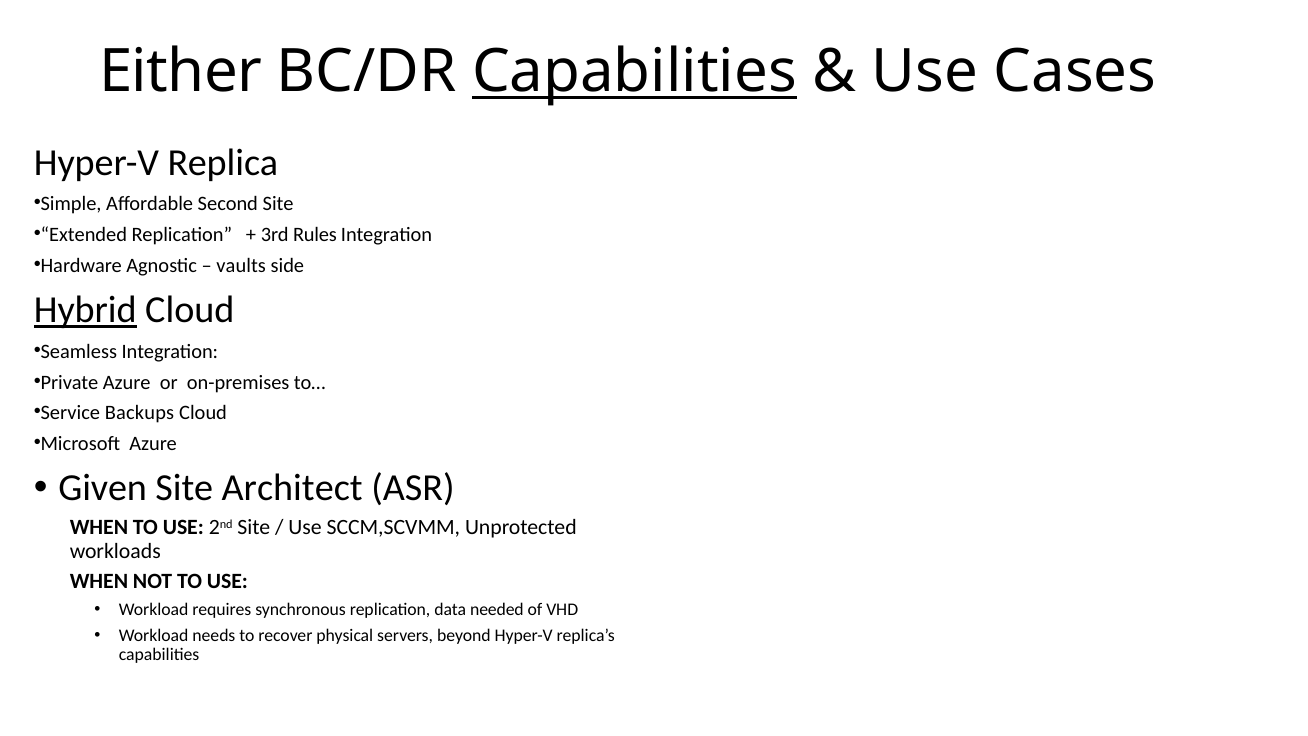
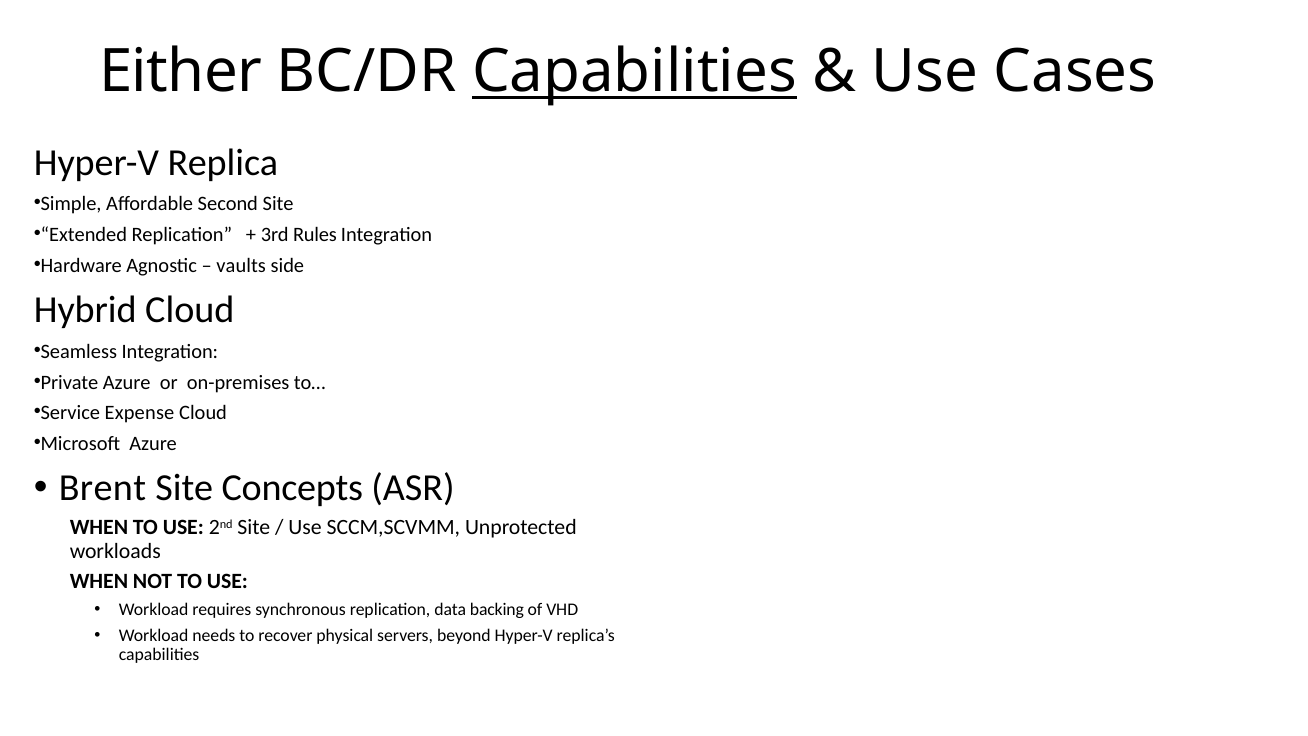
Hybrid underline: present -> none
Backups: Backups -> Expense
Given: Given -> Brent
Architect: Architect -> Concepts
needed: needed -> backing
